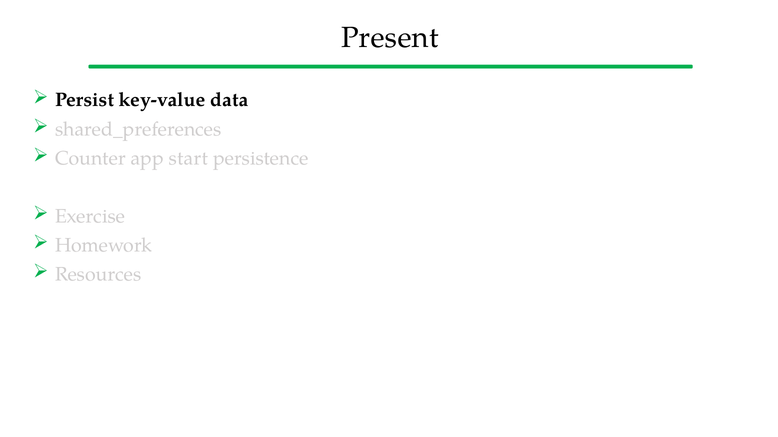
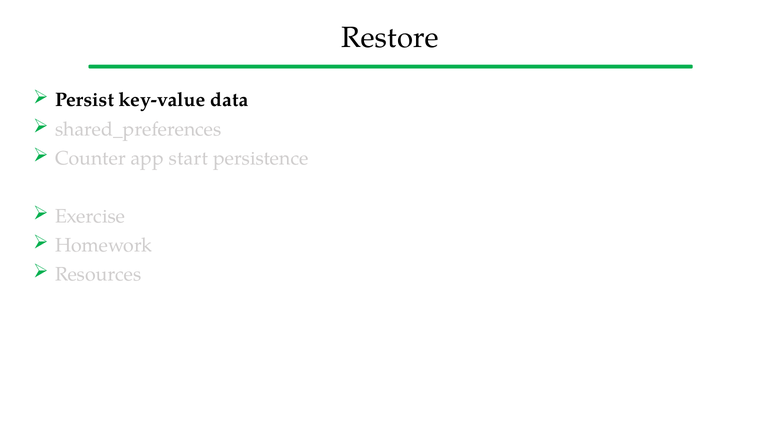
Present: Present -> Restore
